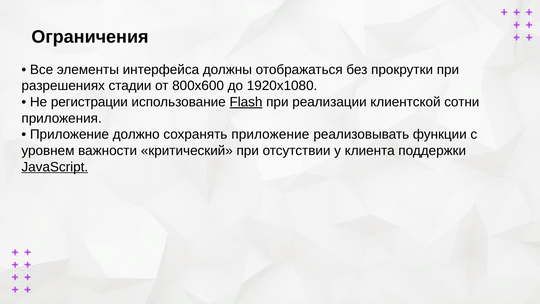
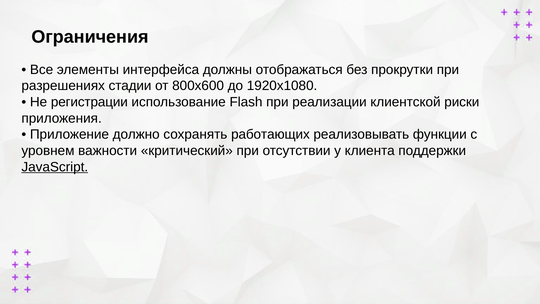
Flash underline: present -> none
сотни: сотни -> риски
сохранять приложение: приложение -> работающих
